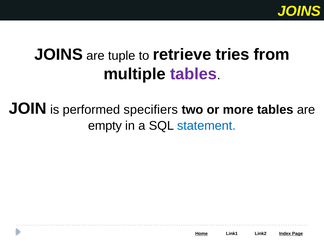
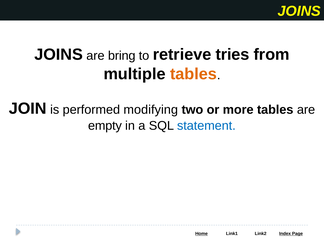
tuple: tuple -> bring
tables at (193, 74) colour: purple -> orange
specifiers: specifiers -> modifying
